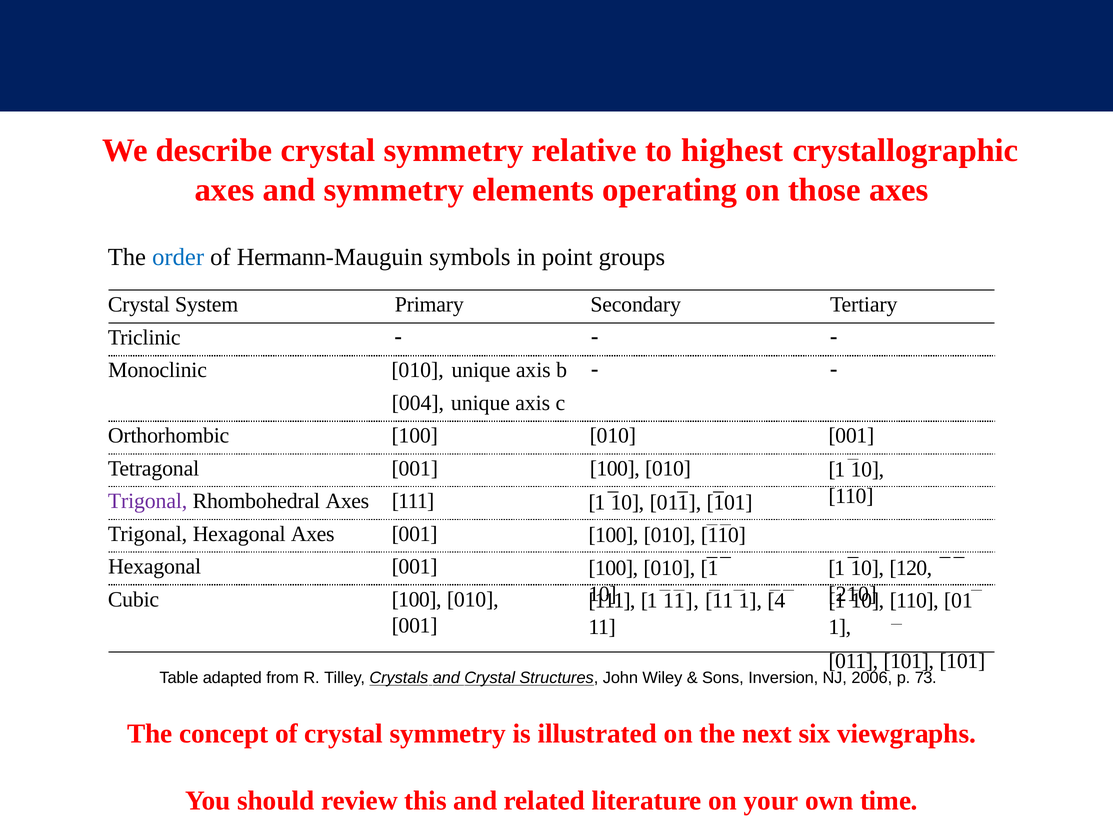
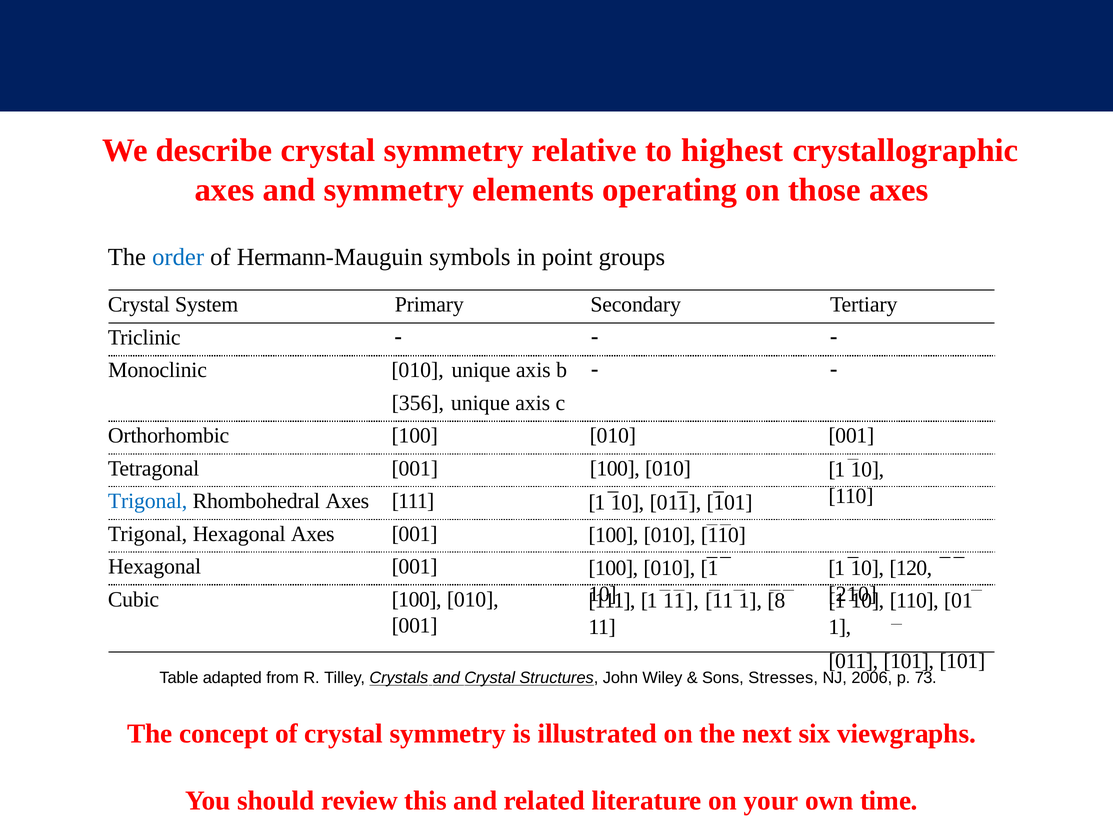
004: 004 -> 356
Trigonal at (148, 501) colour: purple -> blue
4: 4 -> 8
Inversion: Inversion -> Stresses
